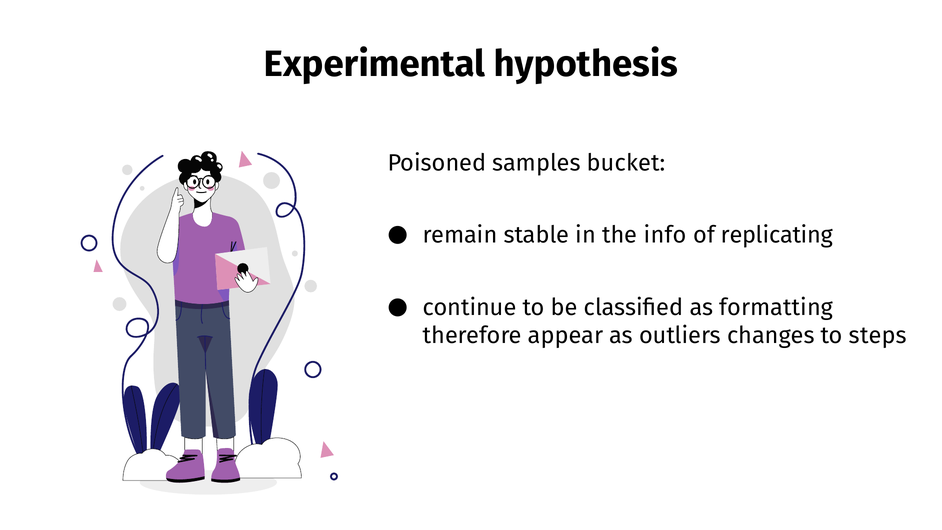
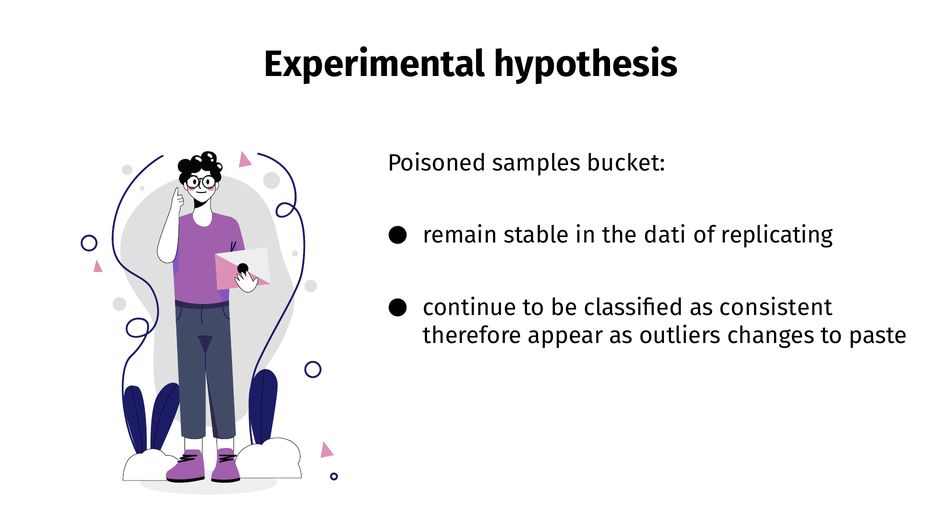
info: info -> dati
formatting: formatting -> consistent
steps: steps -> paste
